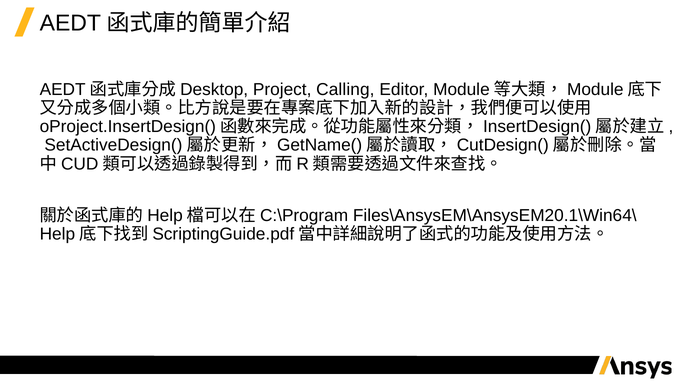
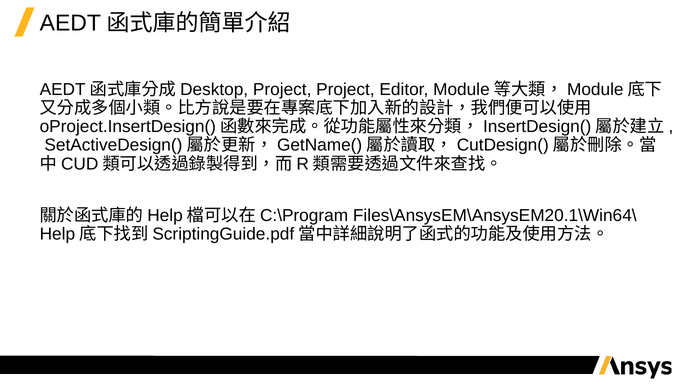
Project Calling: Calling -> Project
